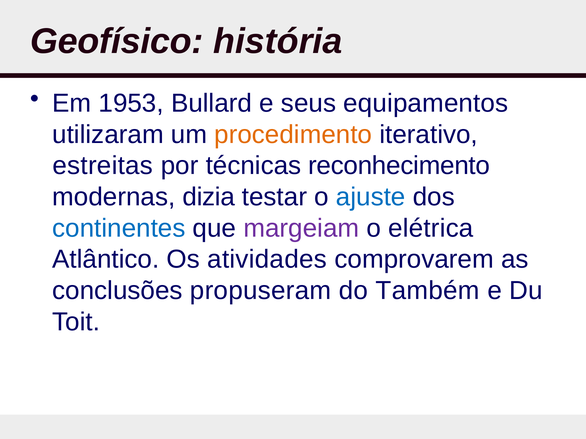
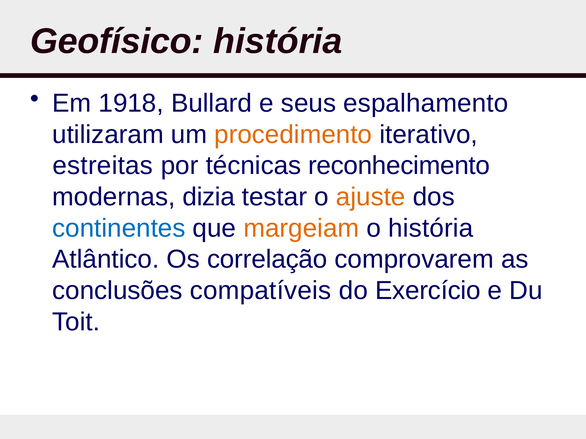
1953: 1953 -> 1918
equipamentos: equipamentos -> espalhamento
ajuste colour: blue -> orange
margeiam colour: purple -> orange
o elétrica: elétrica -> história
atividades: atividades -> correlação
propuseram: propuseram -> compatíveis
Também: Também -> Exercício
